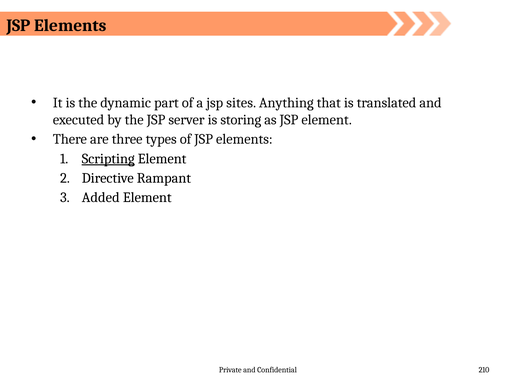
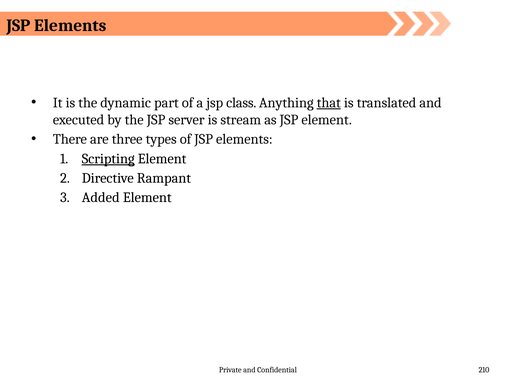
sites: sites -> class
that underline: none -> present
storing: storing -> stream
